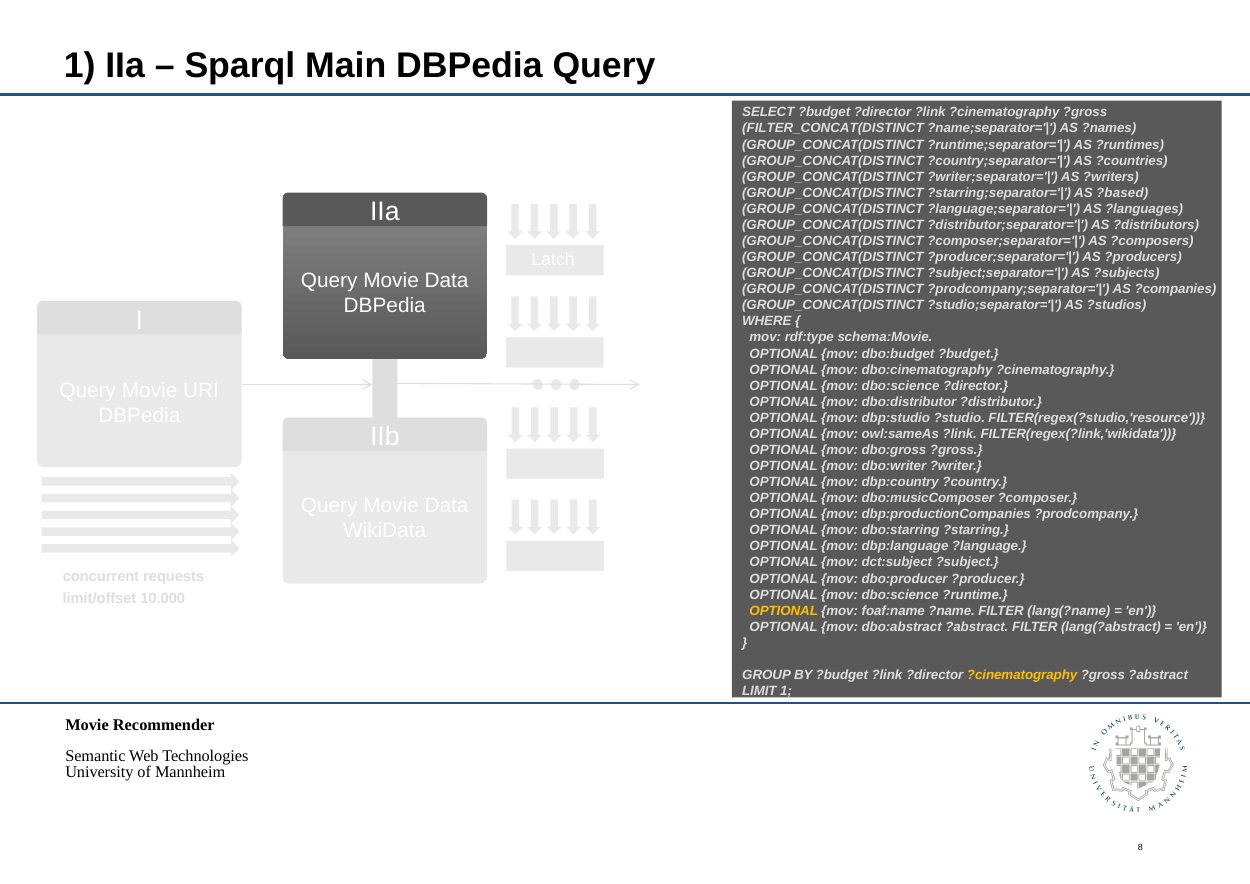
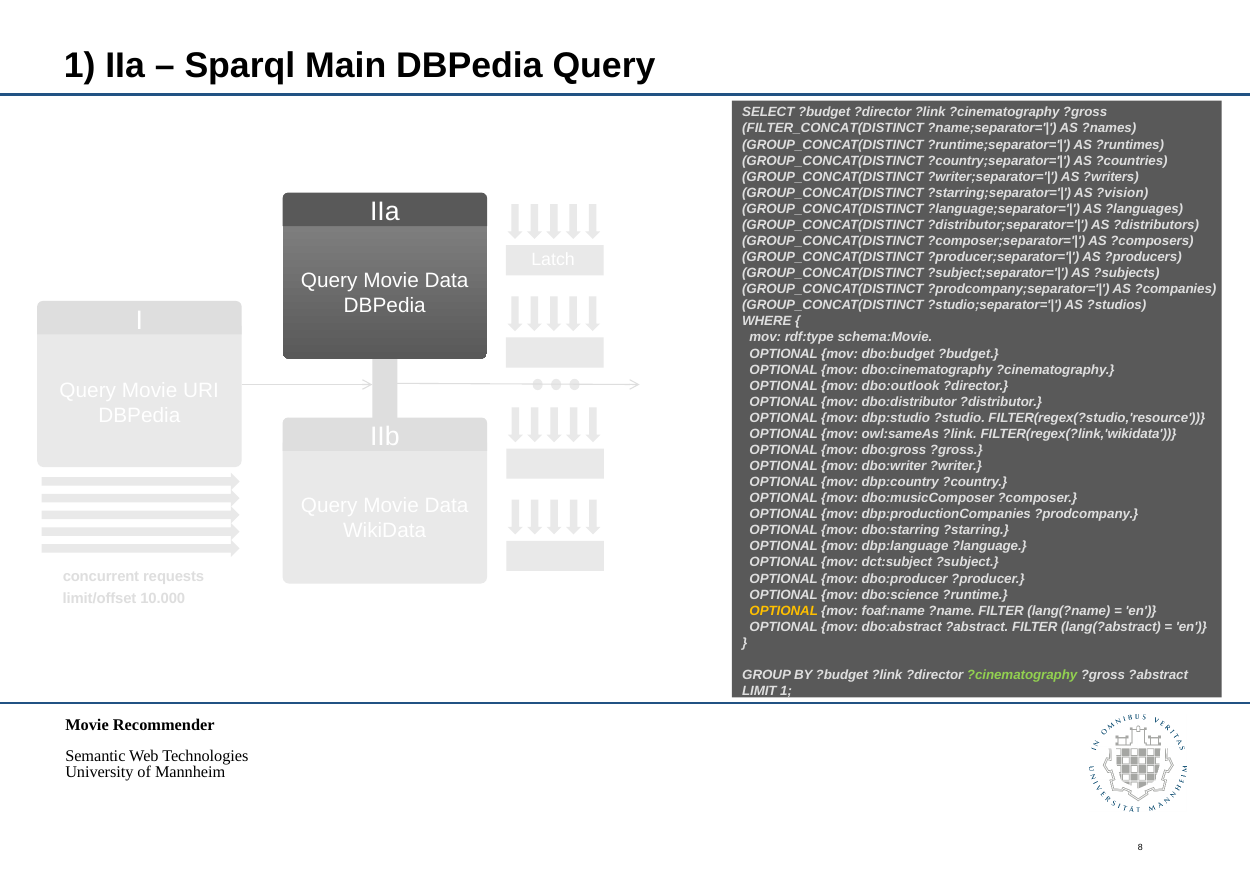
?based: ?based -> ?vision
dbo:science at (901, 386): dbo:science -> dbo:outlook
?cinematography at (1022, 675) colour: yellow -> light green
